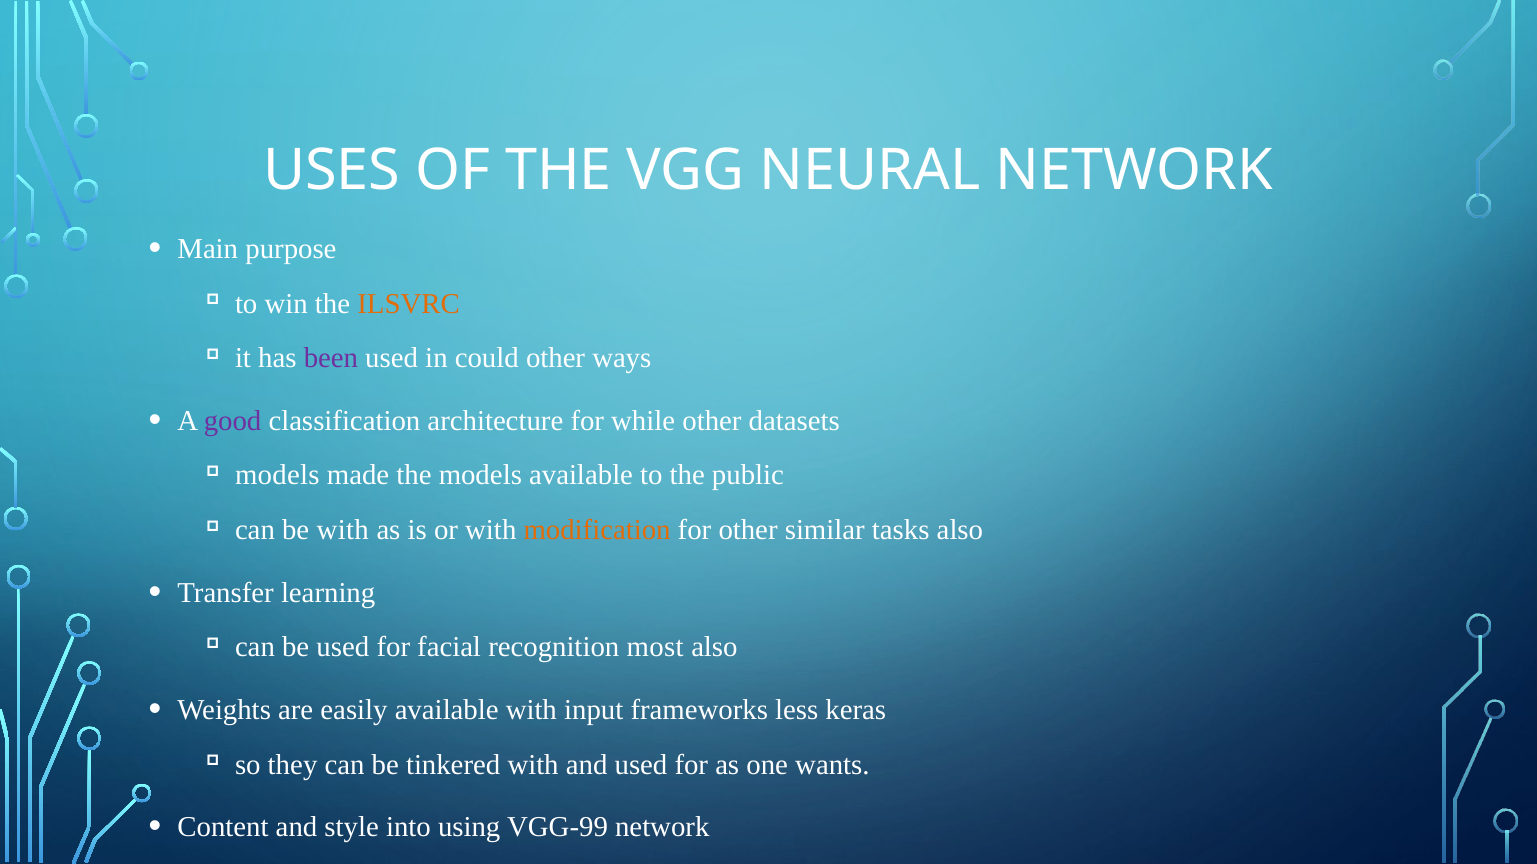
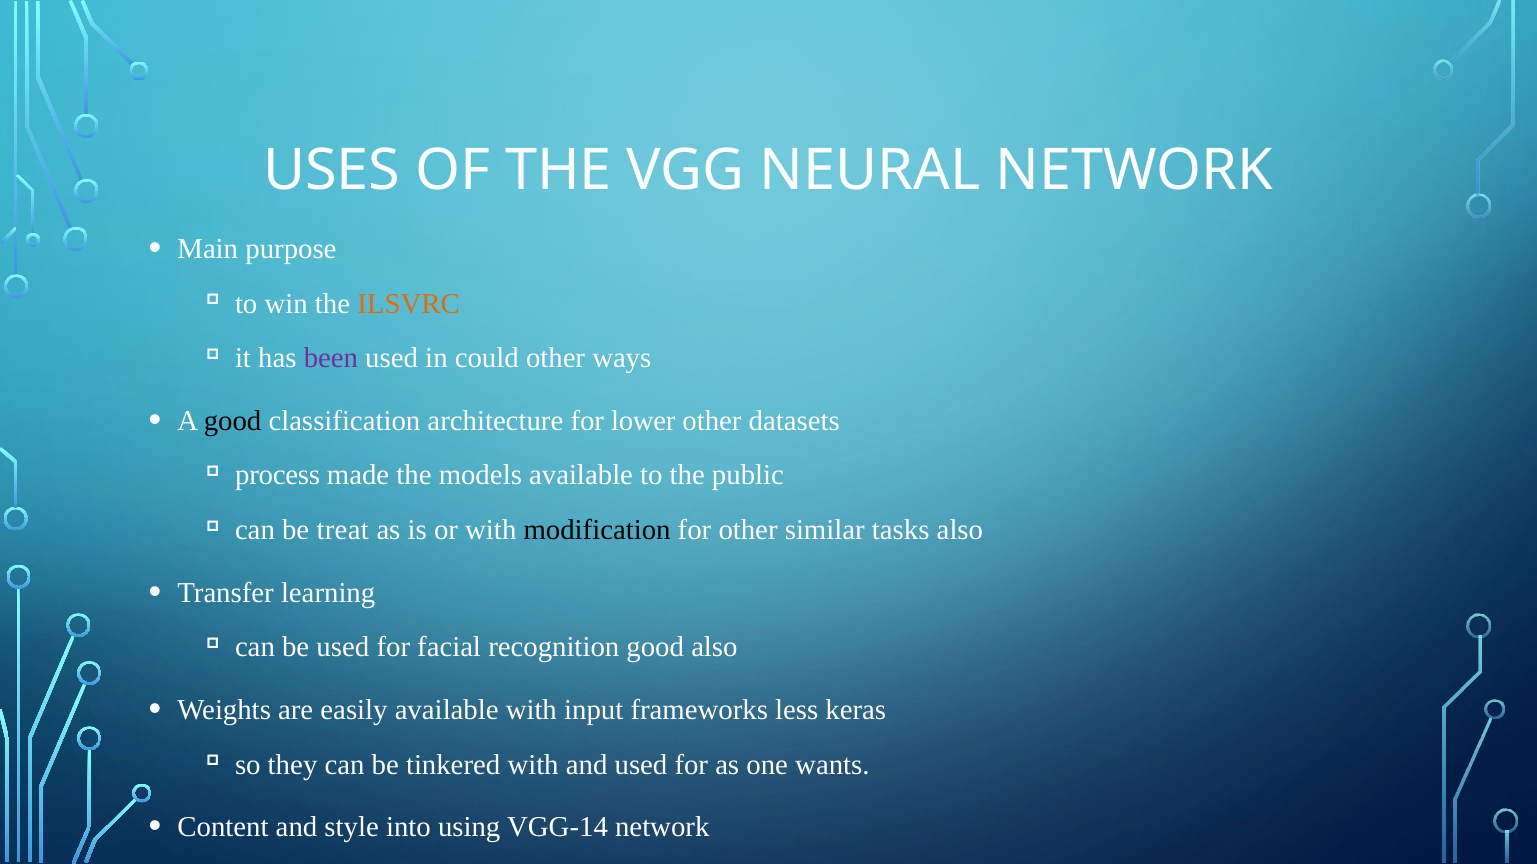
good at (233, 421) colour: purple -> black
while: while -> lower
models at (277, 476): models -> process
be with: with -> treat
modification colour: orange -> black
recognition most: most -> good
VGG-99: VGG-99 -> VGG-14
